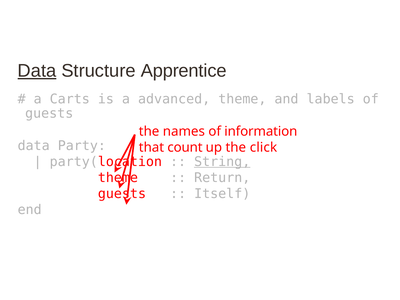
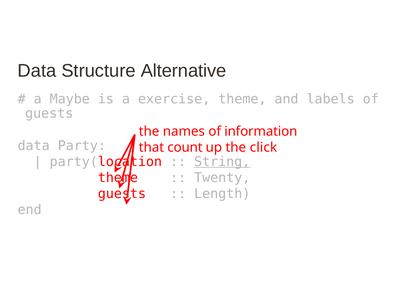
Data at (37, 71) underline: present -> none
Apprentice: Apprentice -> Alternative
Carts: Carts -> Maybe
advanced: advanced -> exercise
Return: Return -> Twenty
Itself: Itself -> Length
